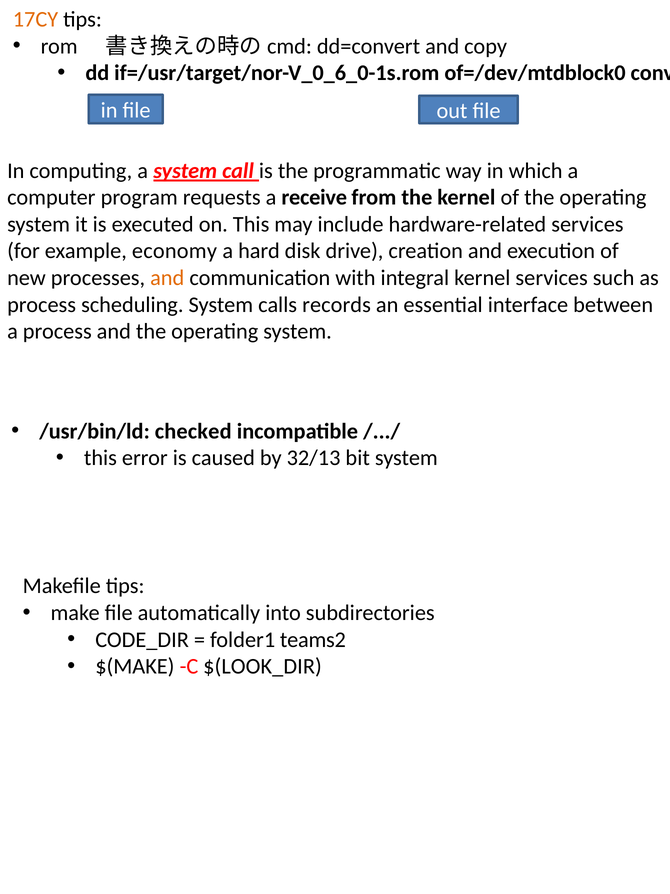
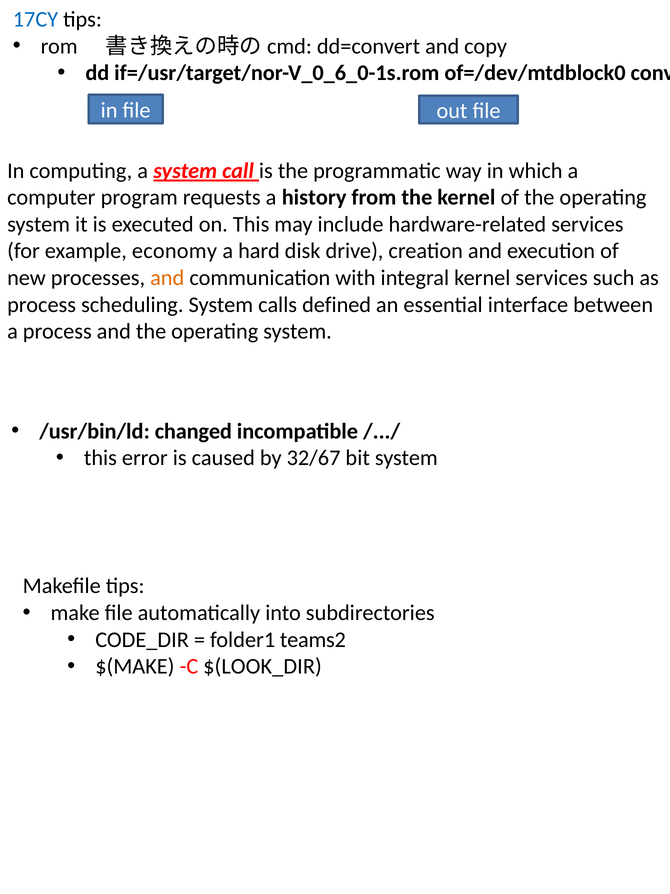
17CY colour: orange -> blue
receive: receive -> history
records: records -> defined
checked: checked -> changed
32/13: 32/13 -> 32/67
